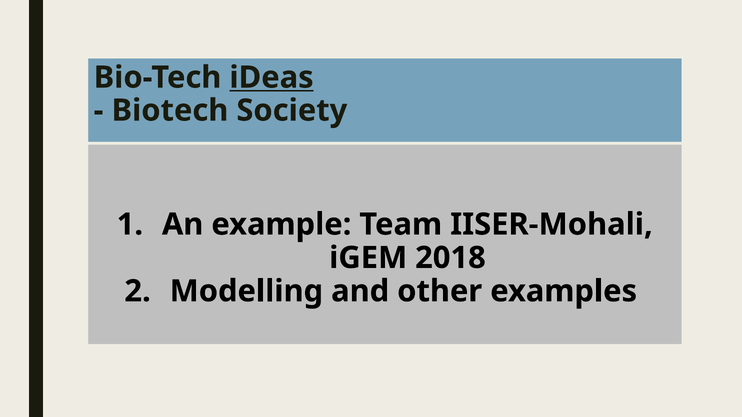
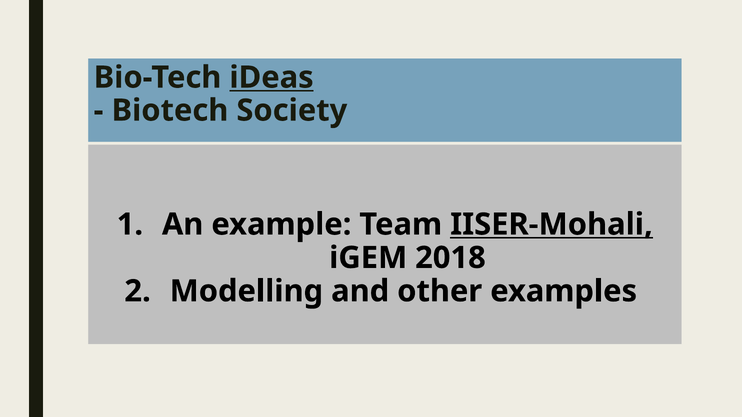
IISER-Mohali underline: none -> present
